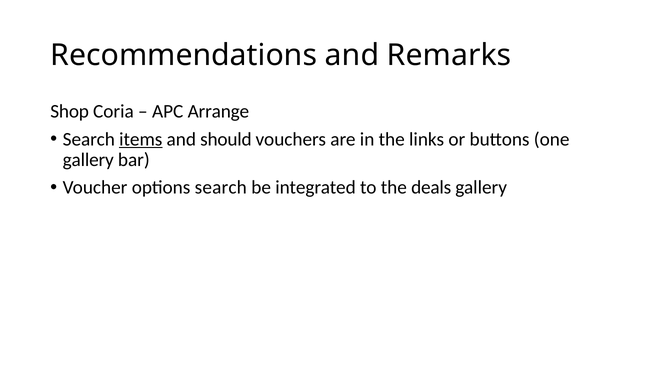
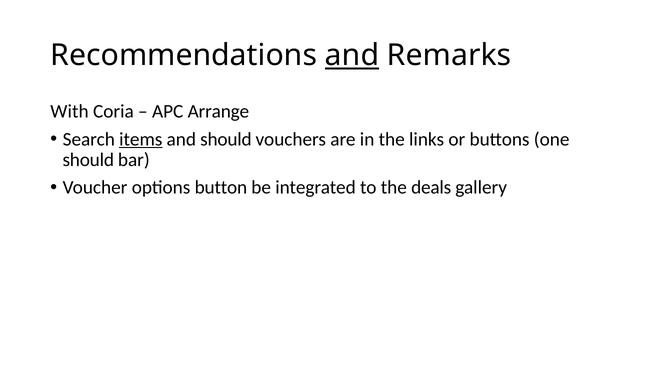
and at (352, 55) underline: none -> present
Shop: Shop -> With
gallery at (88, 160): gallery -> should
options search: search -> button
